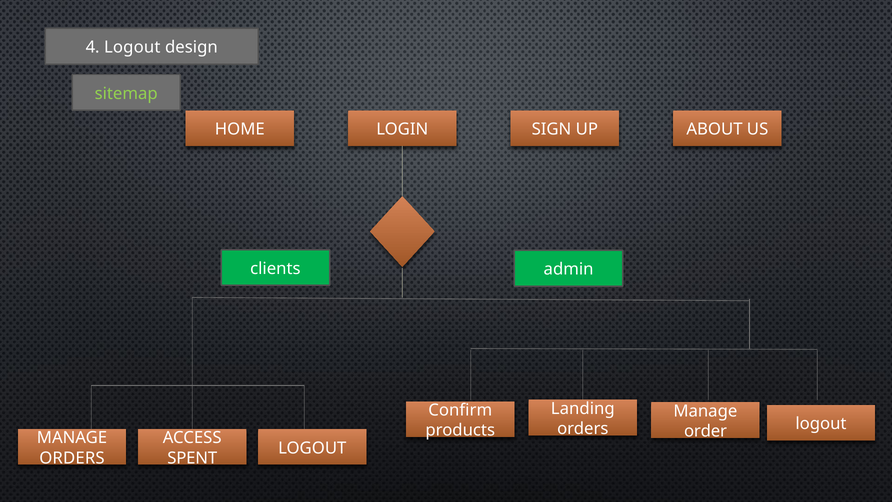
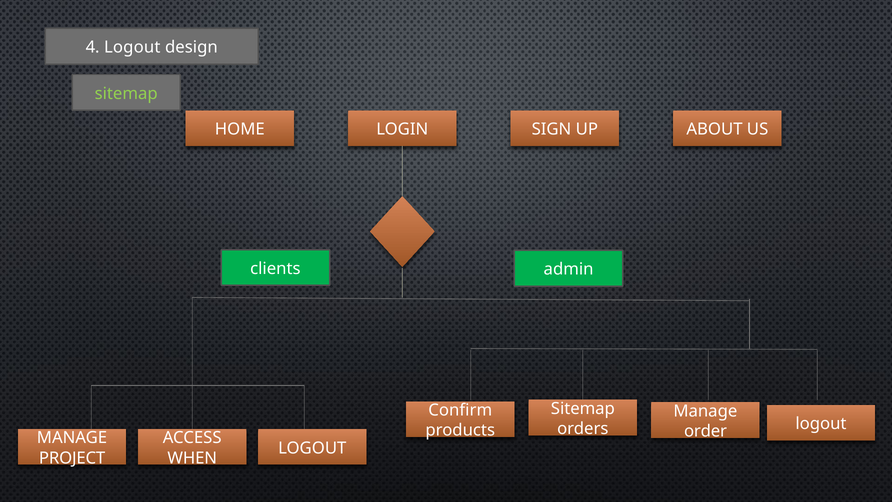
Landing at (583, 409): Landing -> Sitemap
ORDERS at (72, 458): ORDERS -> PROJECT
SPENT: SPENT -> WHEN
